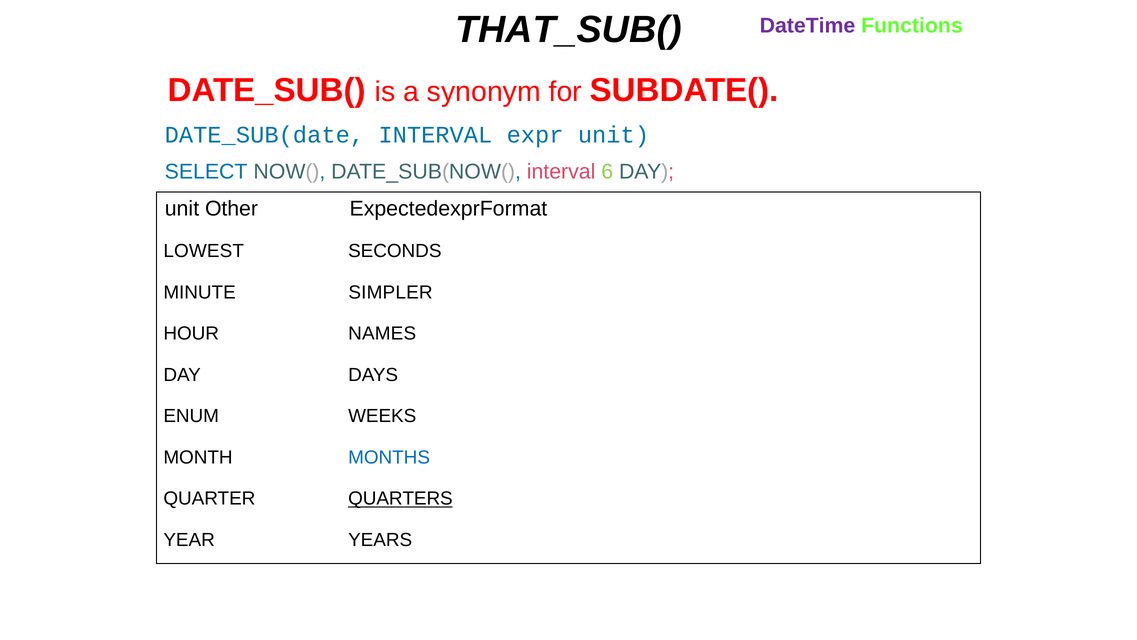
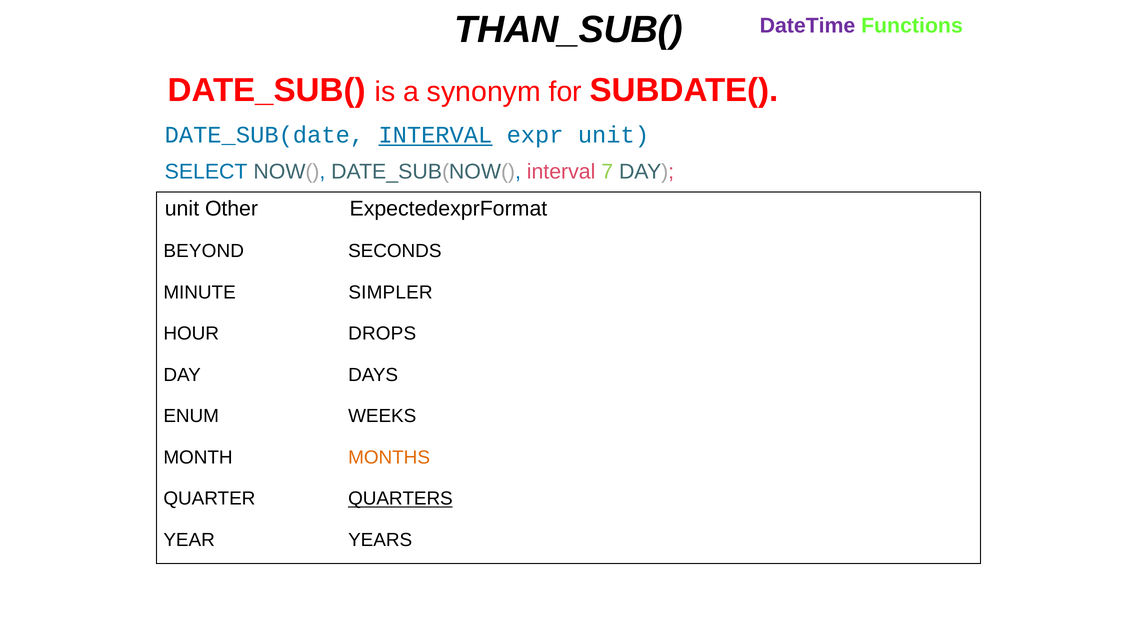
THAT_SUB(: THAT_SUB( -> THAN_SUB(
INTERVAL at (435, 135) underline: none -> present
6: 6 -> 7
LOWEST: LOWEST -> BEYOND
NAMES: NAMES -> DROPS
MONTHS colour: blue -> orange
